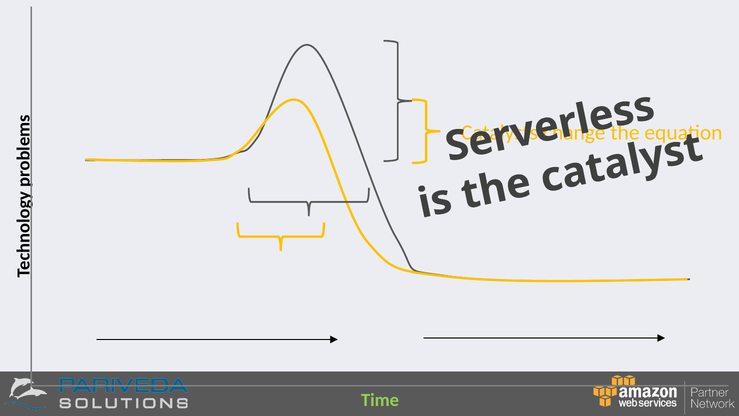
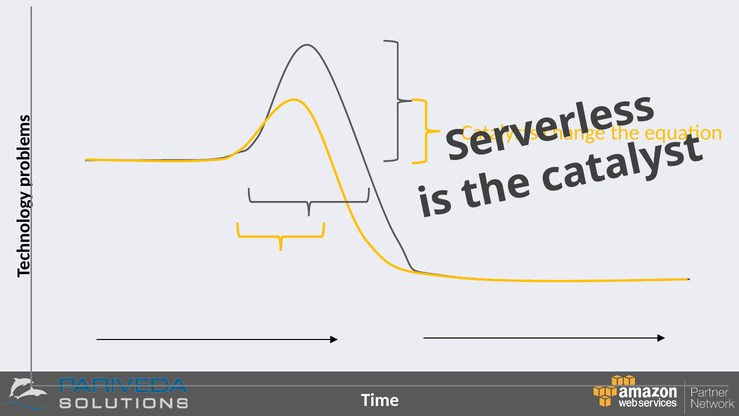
Time colour: light green -> white
